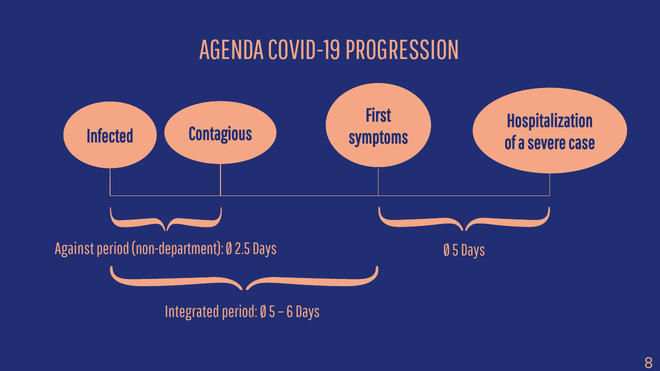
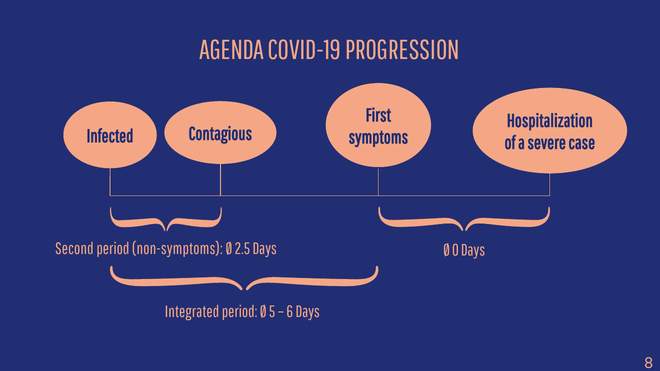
Against: Against -> Second
non-department: non-department -> non-symptoms
5 at (455, 251): 5 -> 0
